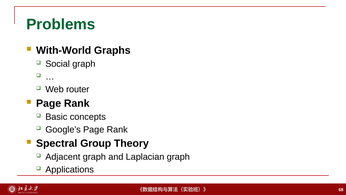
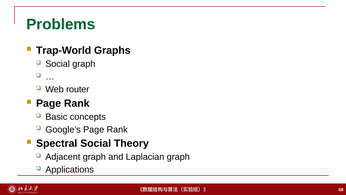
With-World: With-World -> Trap-World
Spectral Group: Group -> Social
